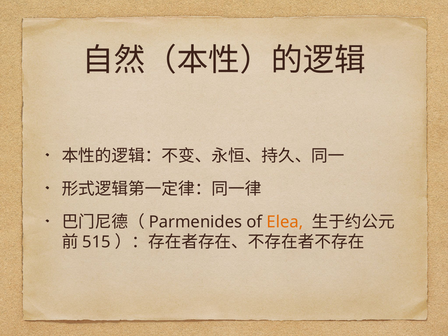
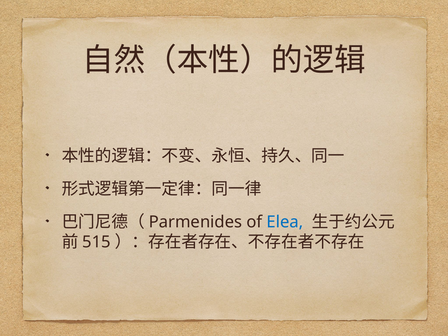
Elea colour: orange -> blue
